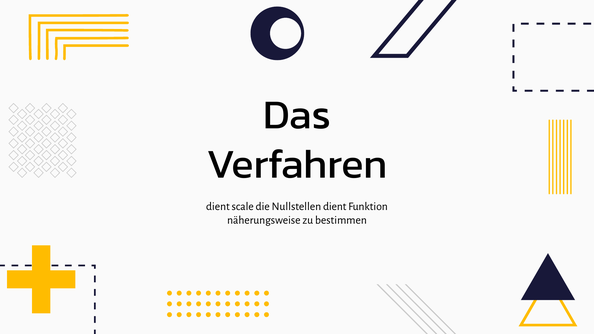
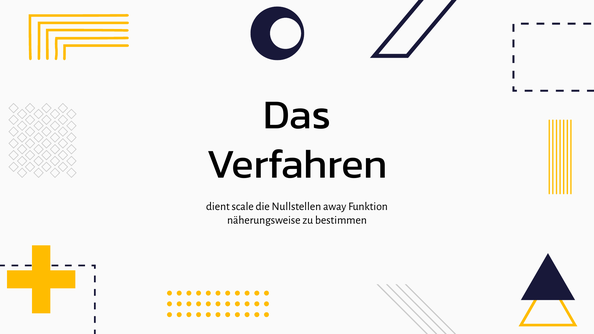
Nullstellen dient: dient -> away
